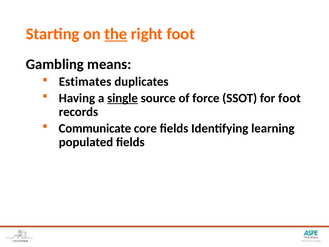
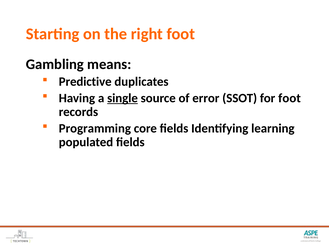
the underline: present -> none
Estimates: Estimates -> Predictive
force: force -> error
Communicate: Communicate -> Programming
